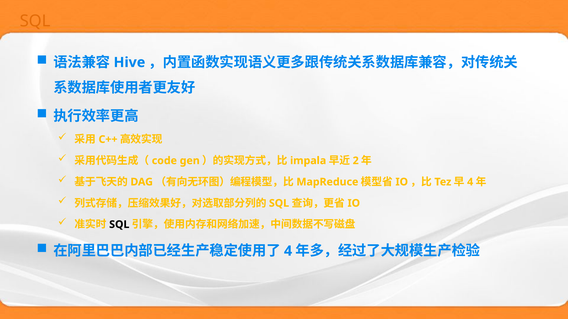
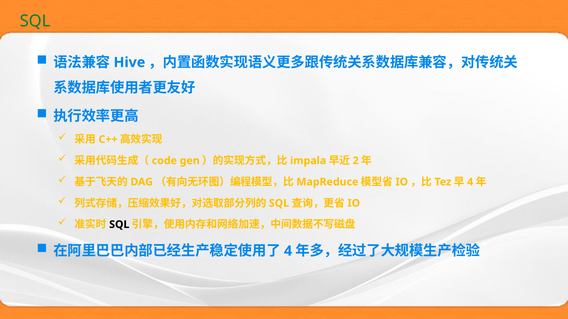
SQL at (35, 21) colour: orange -> green
